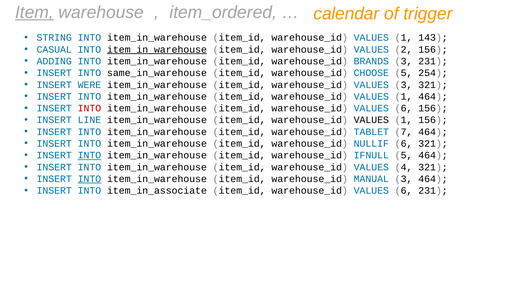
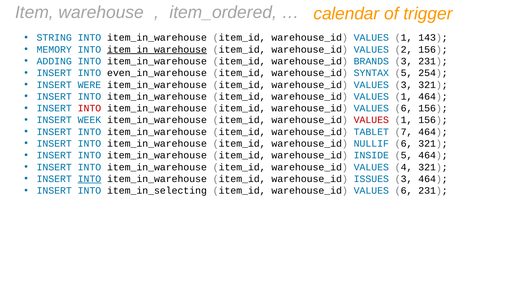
Item underline: present -> none
CASUAL: CASUAL -> MEMORY
same_in_warehouse: same_in_warehouse -> even_in_warehouse
CHOOSE: CHOOSE -> SYNTAX
LINE: LINE -> WEEK
VALUES at (371, 120) colour: black -> red
INTO at (89, 155) underline: present -> none
IFNULL: IFNULL -> INSIDE
MANUAL: MANUAL -> ISSUES
item_in_associate: item_in_associate -> item_in_selecting
